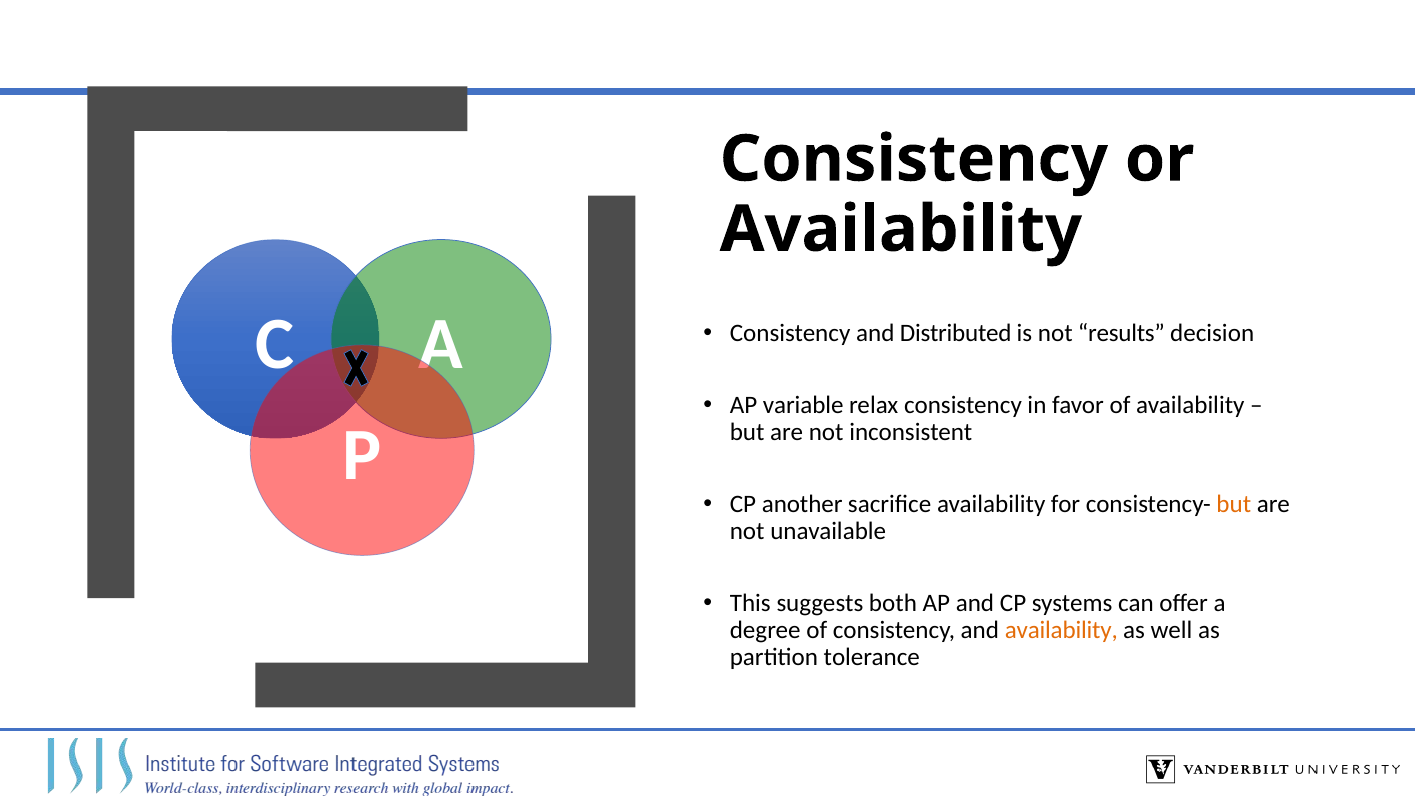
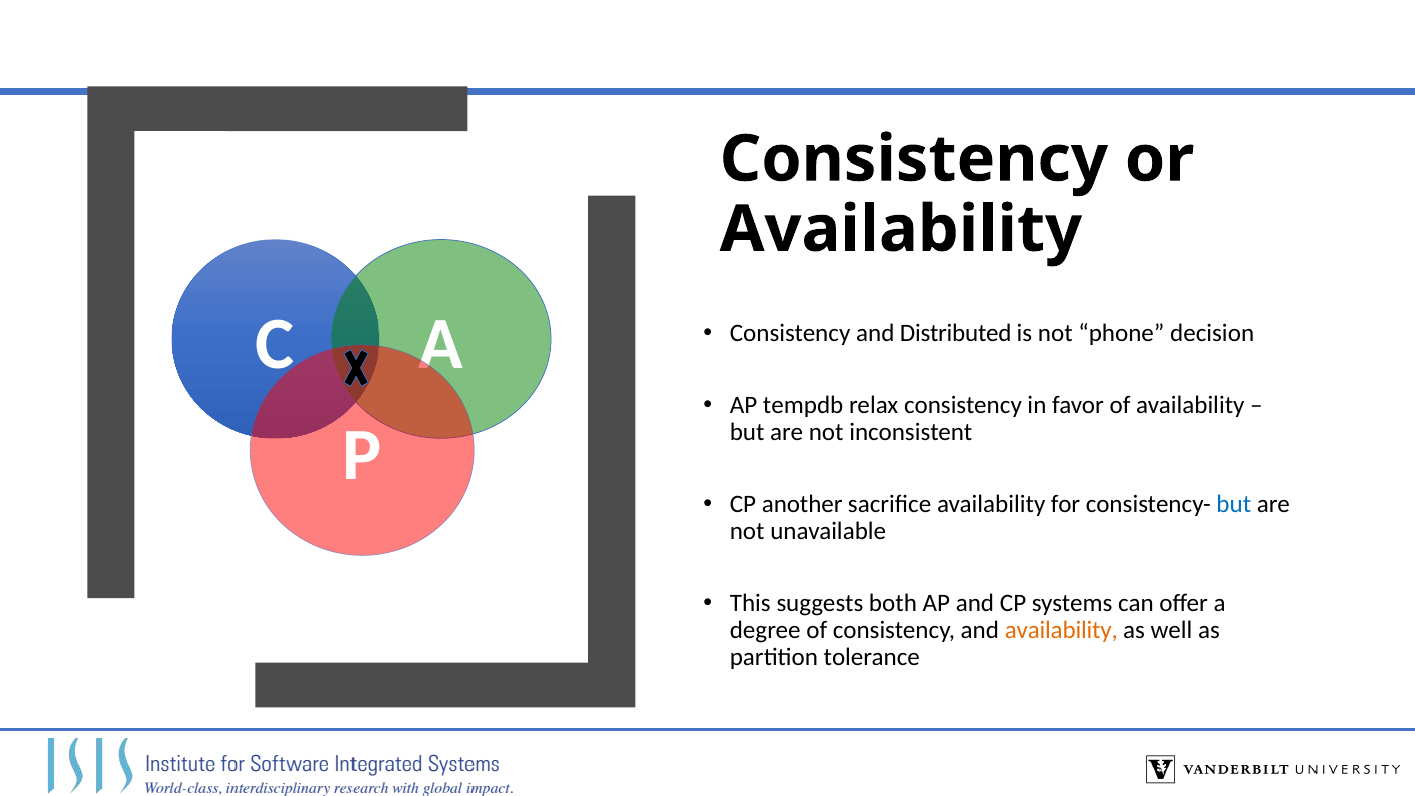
results: results -> phone
variable: variable -> tempdb
but at (1234, 504) colour: orange -> blue
